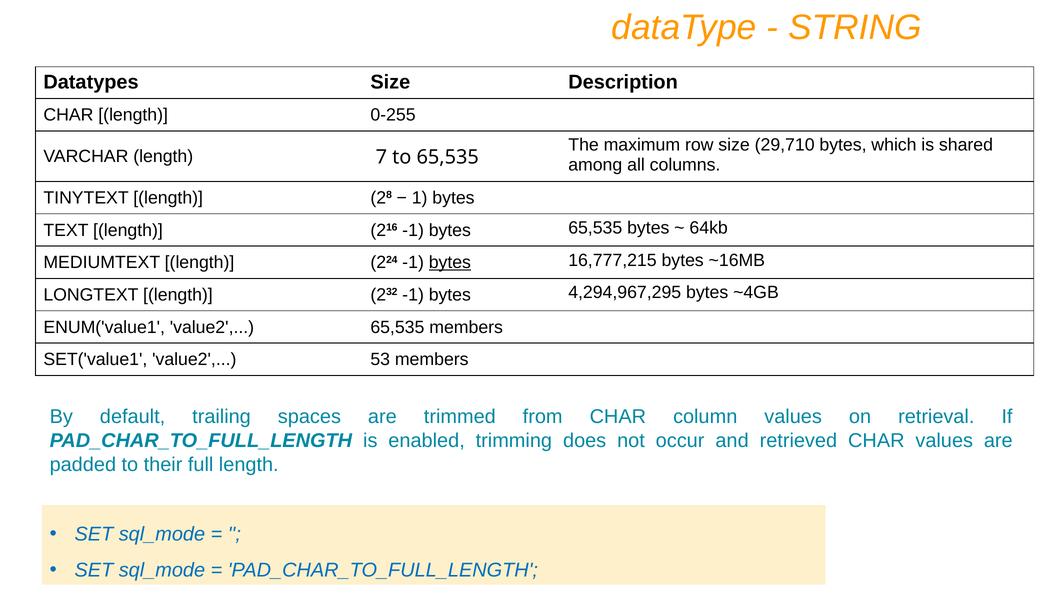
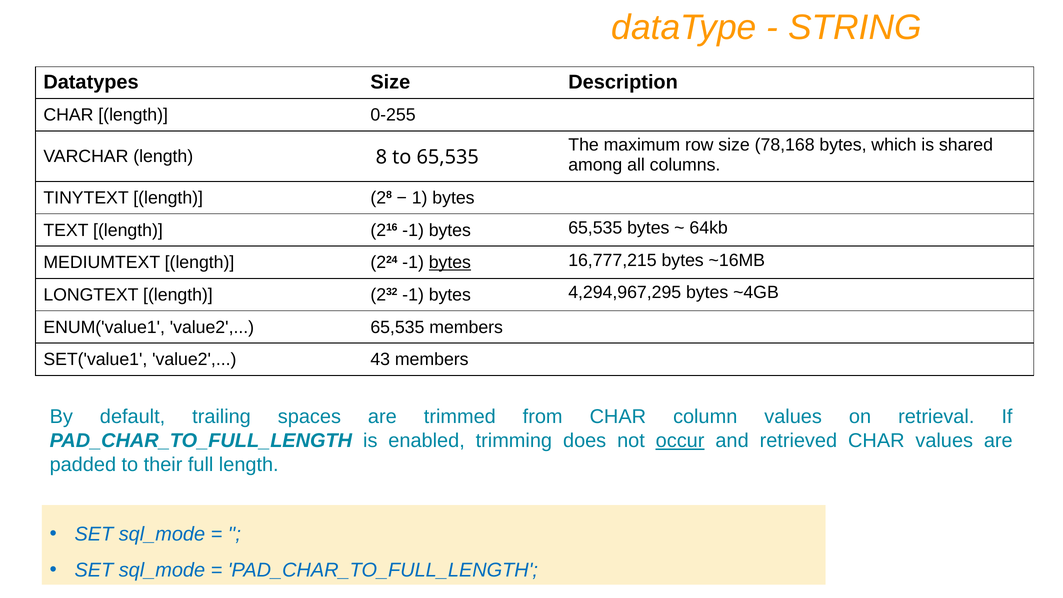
29,710: 29,710 -> 78,168
7: 7 -> 8
53: 53 -> 43
occur underline: none -> present
